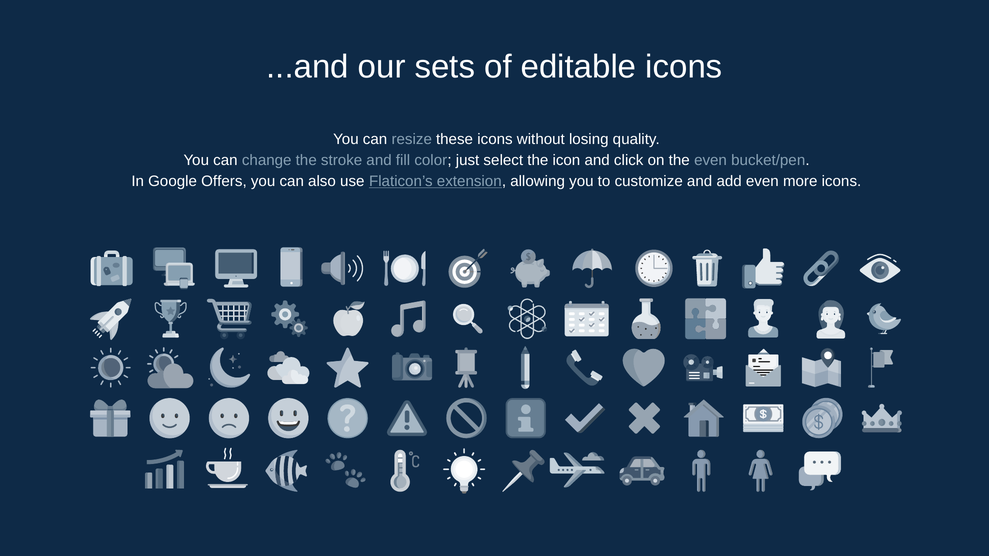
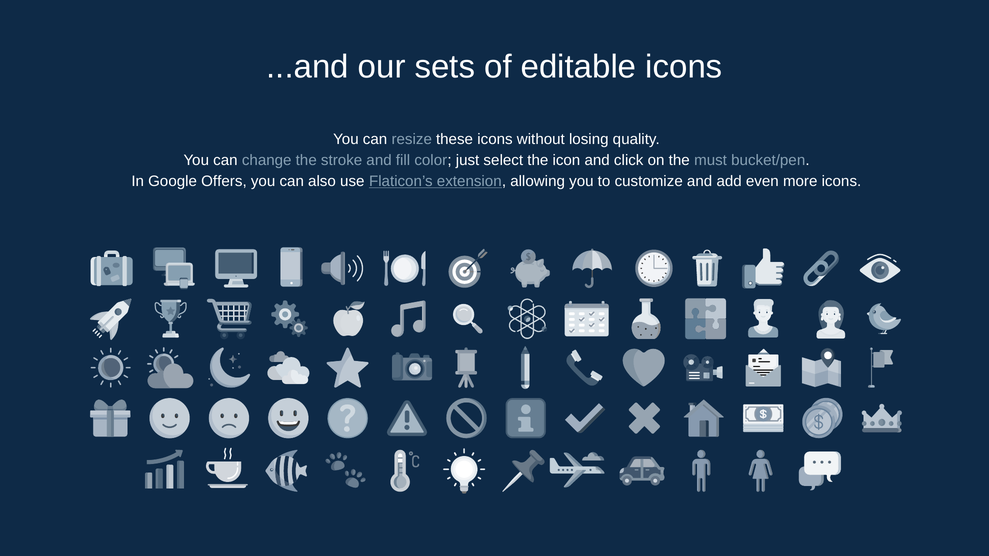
the even: even -> must
